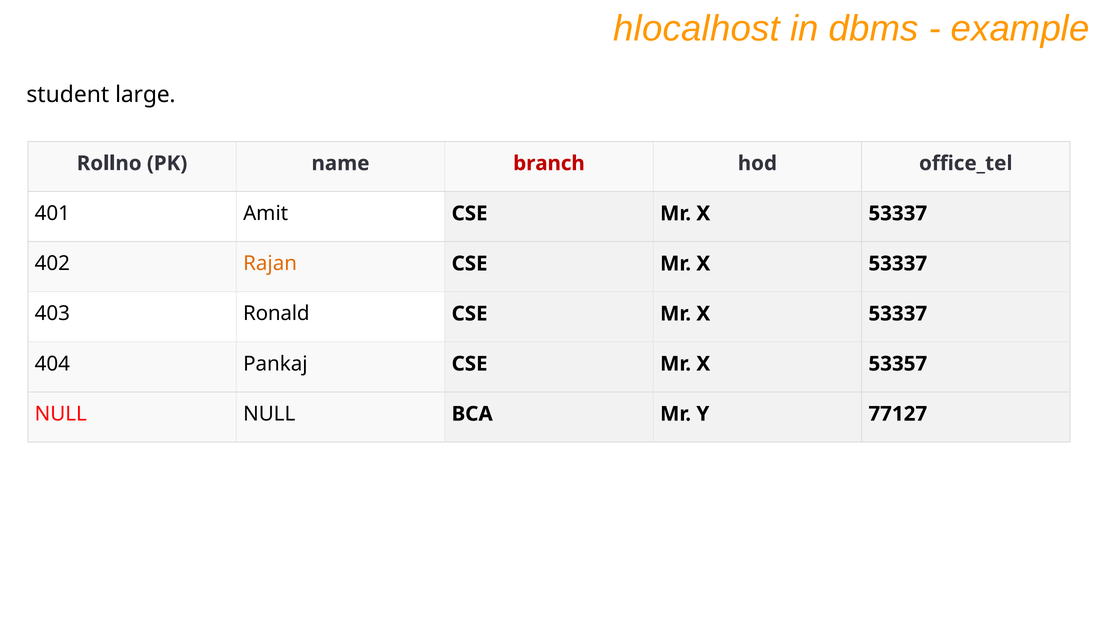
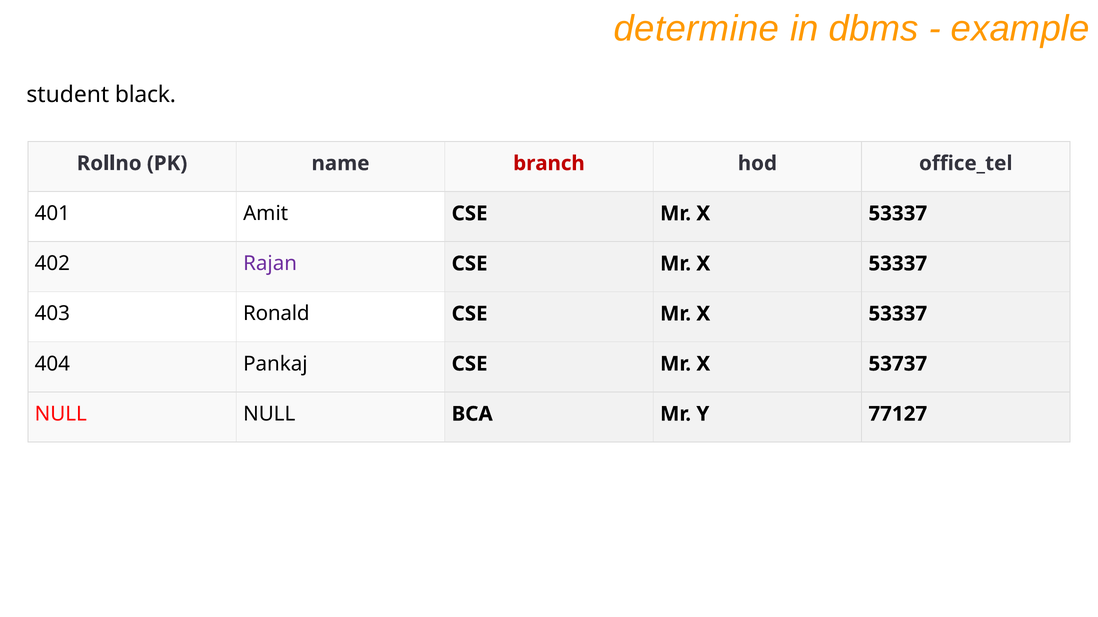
hlocalhost: hlocalhost -> determine
large: large -> black
Rajan colour: orange -> purple
53357: 53357 -> 53737
